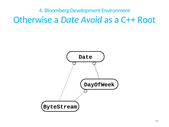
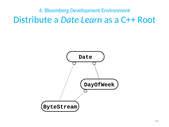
Otherwise: Otherwise -> Distribute
Avoid: Avoid -> Learn
